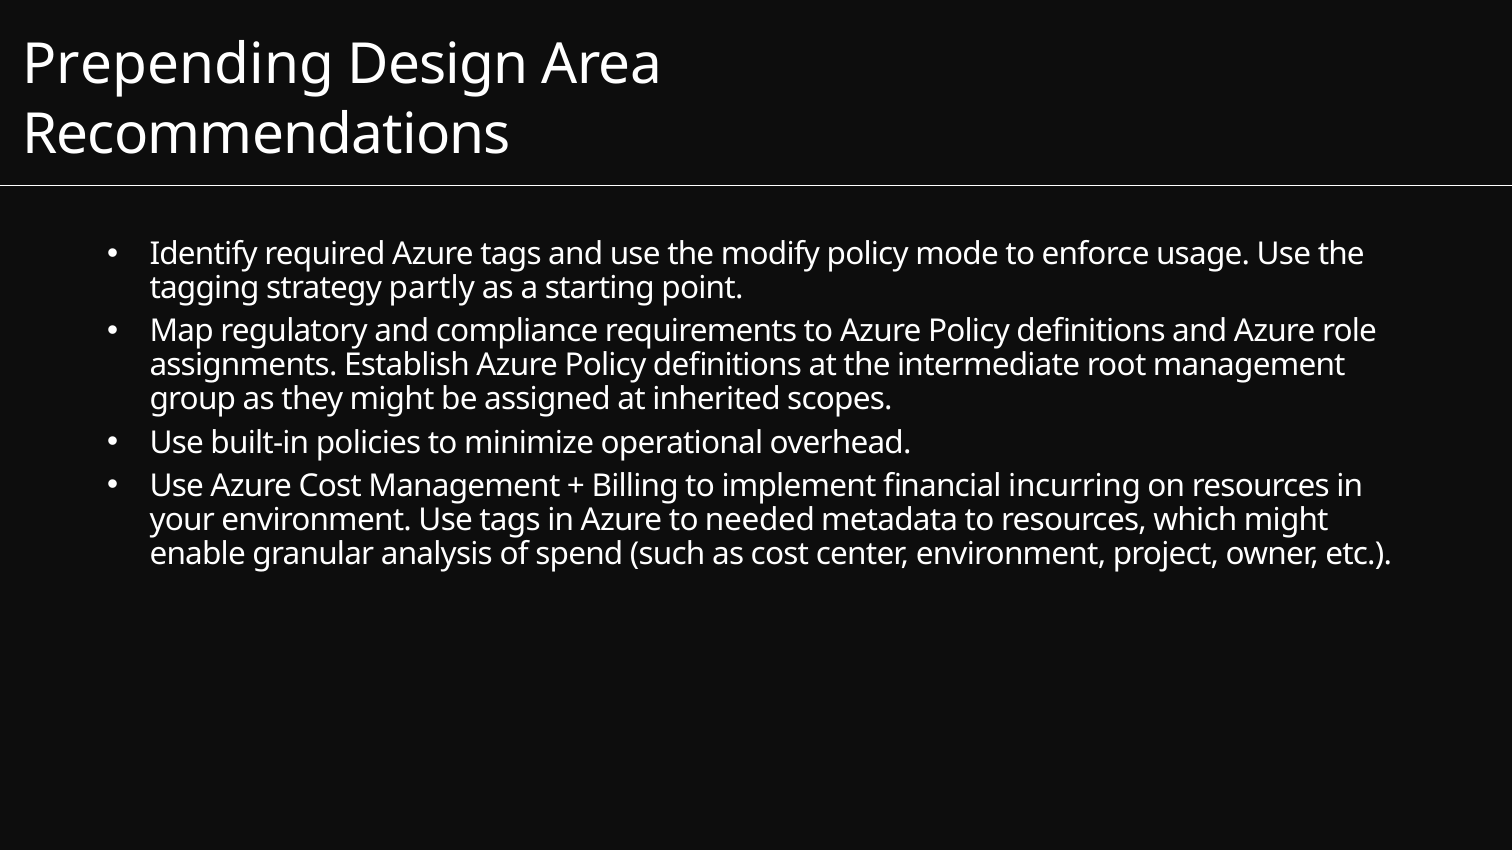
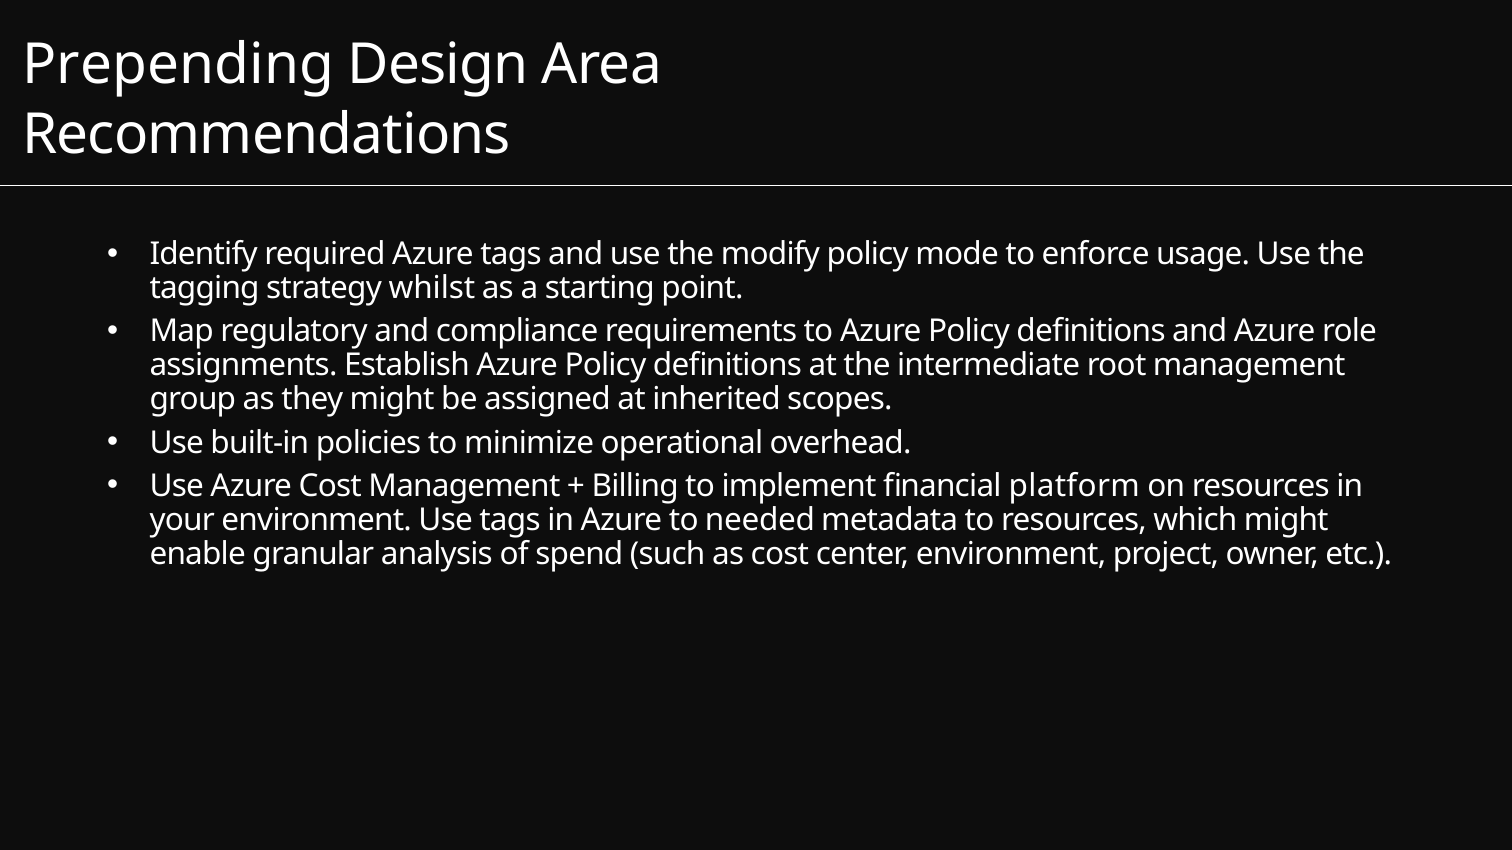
partly: partly -> whilst
incurring: incurring -> platform
